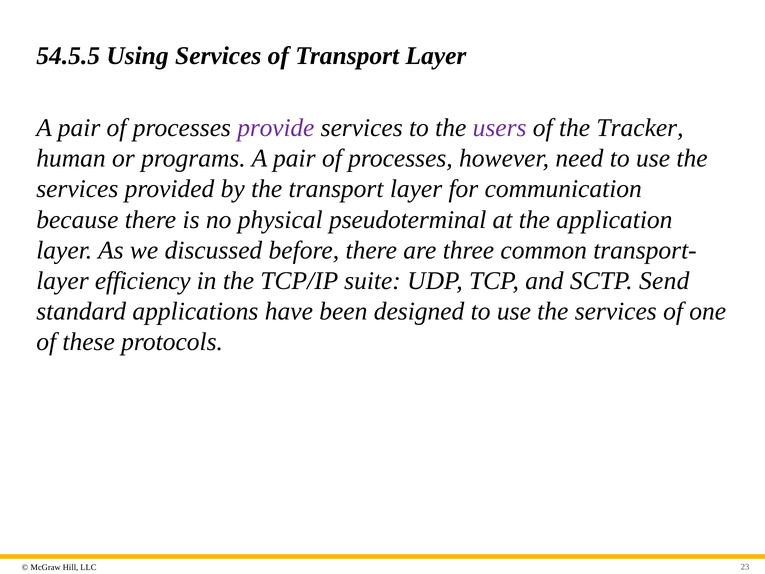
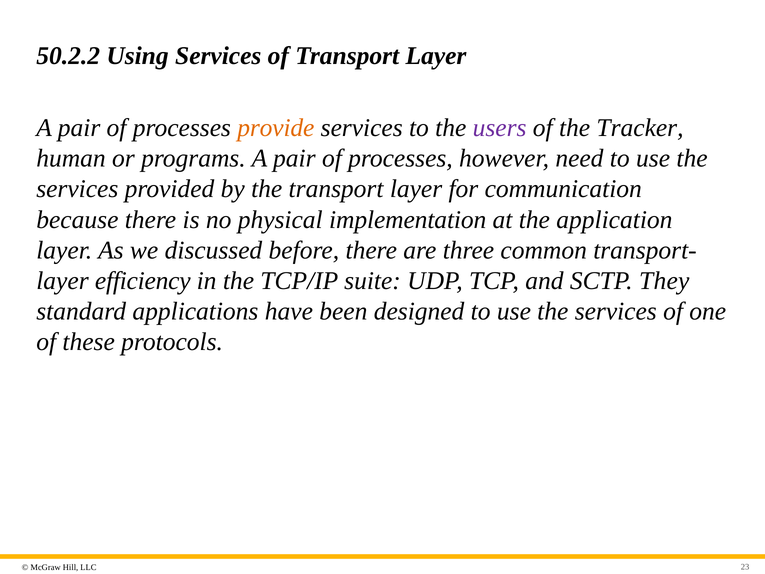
54.5.5: 54.5.5 -> 50.2.2
provide colour: purple -> orange
pseudoterminal: pseudoterminal -> implementation
Send: Send -> They
